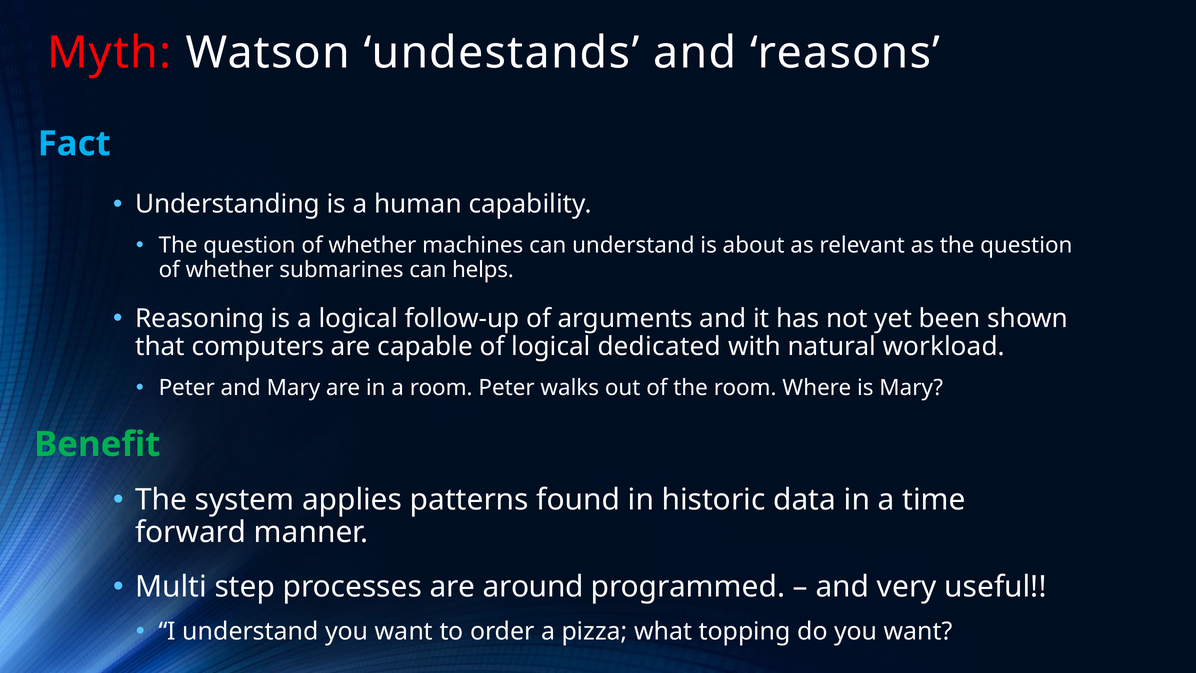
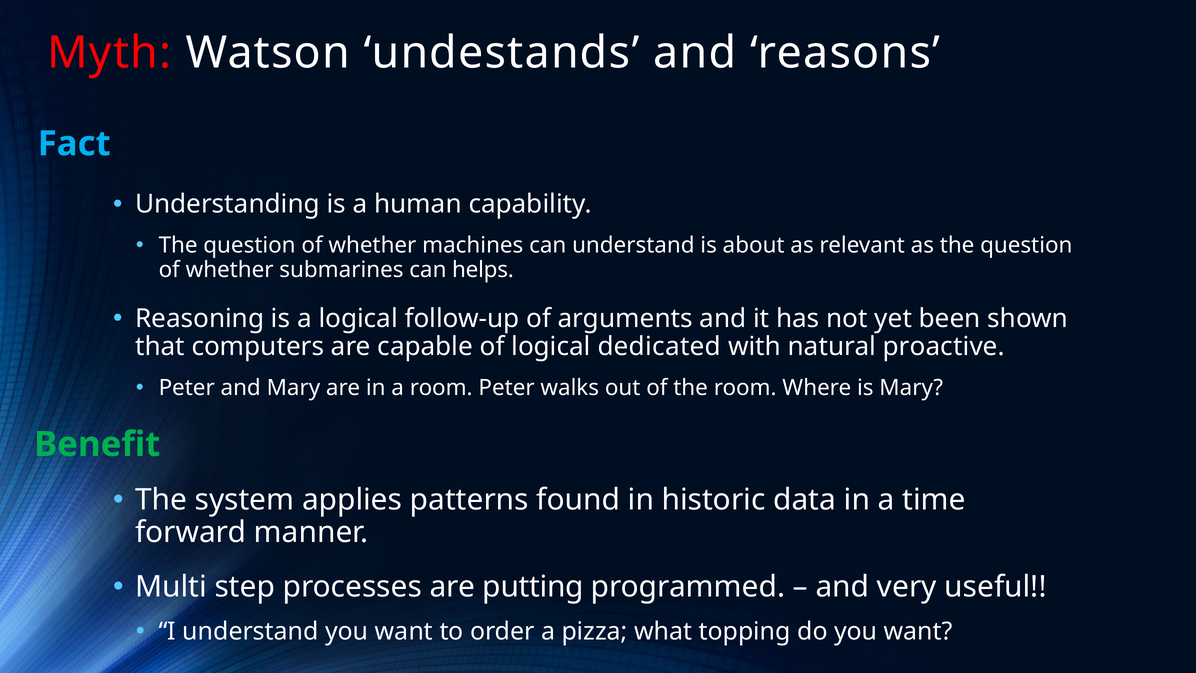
workload: workload -> proactive
are around: around -> putting
